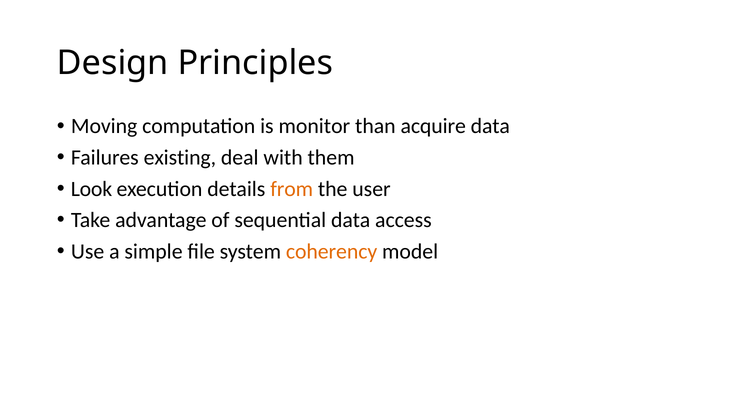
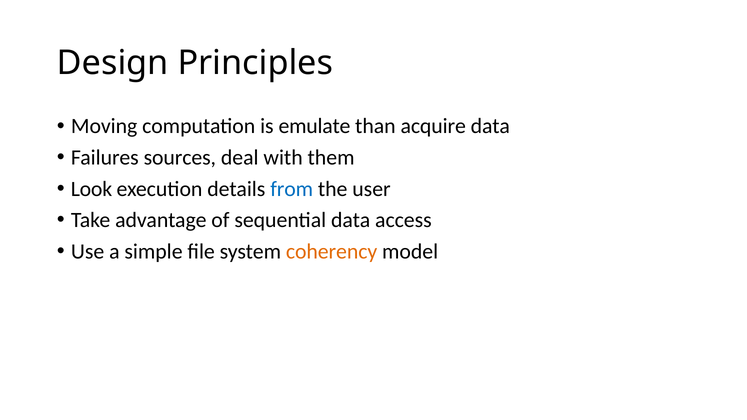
monitor: monitor -> emulate
existing: existing -> sources
from colour: orange -> blue
